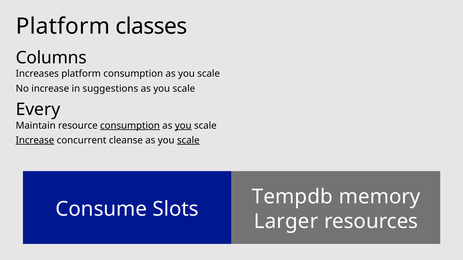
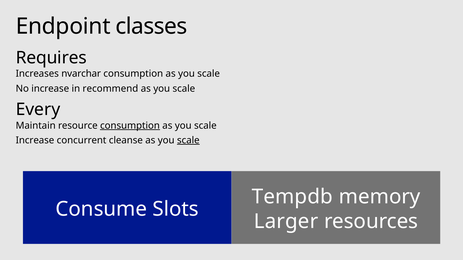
Platform at (63, 27): Platform -> Endpoint
Columns: Columns -> Requires
Increases platform: platform -> nvarchar
suggestions: suggestions -> recommend
you at (183, 126) underline: present -> none
Increase at (35, 140) underline: present -> none
